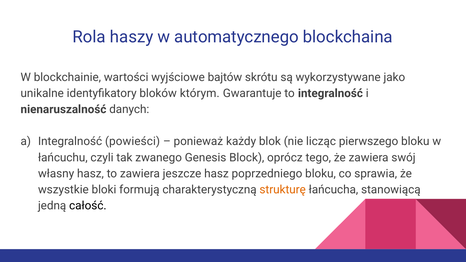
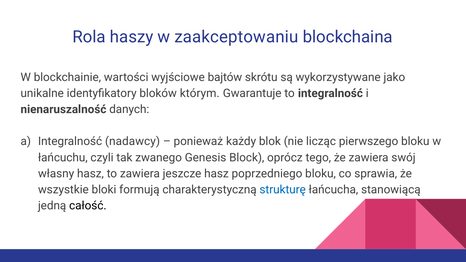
automatycznego: automatycznego -> zaakceptowaniu
powieści: powieści -> nadawcy
strukturę colour: orange -> blue
